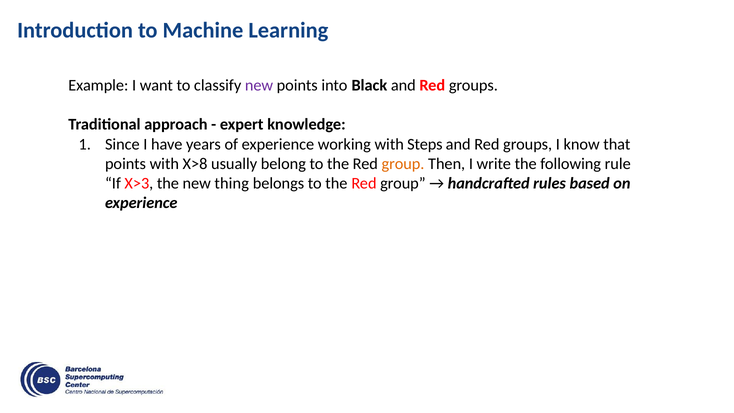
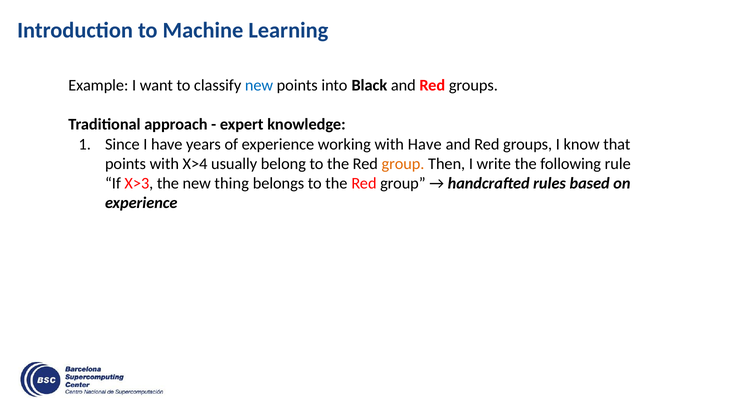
new at (259, 85) colour: purple -> blue
with Steps: Steps -> Have
X>8: X>8 -> X>4
